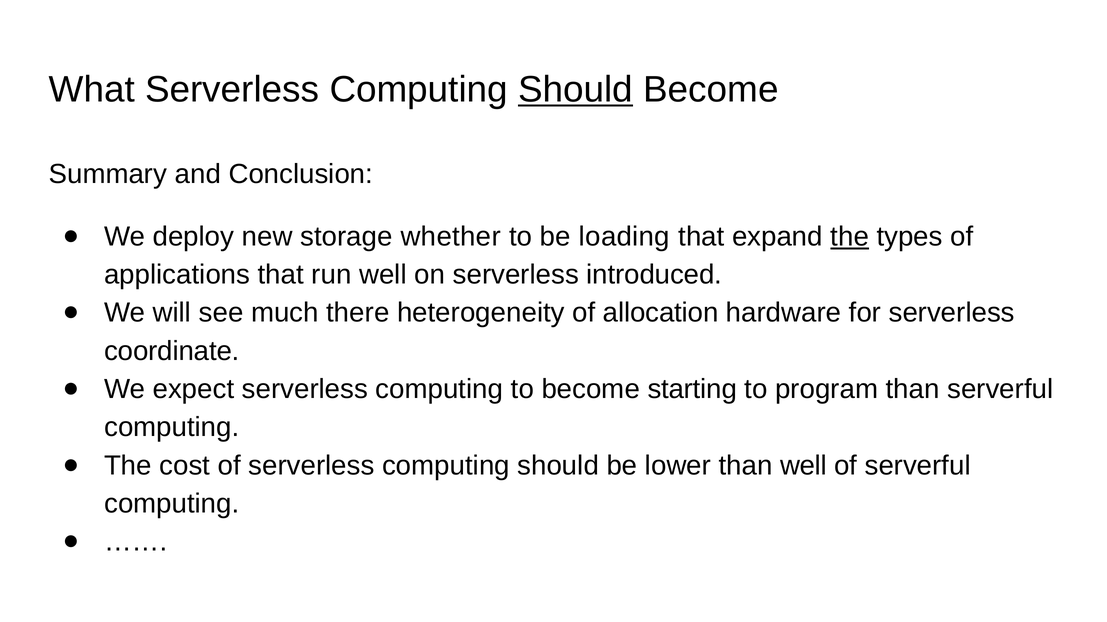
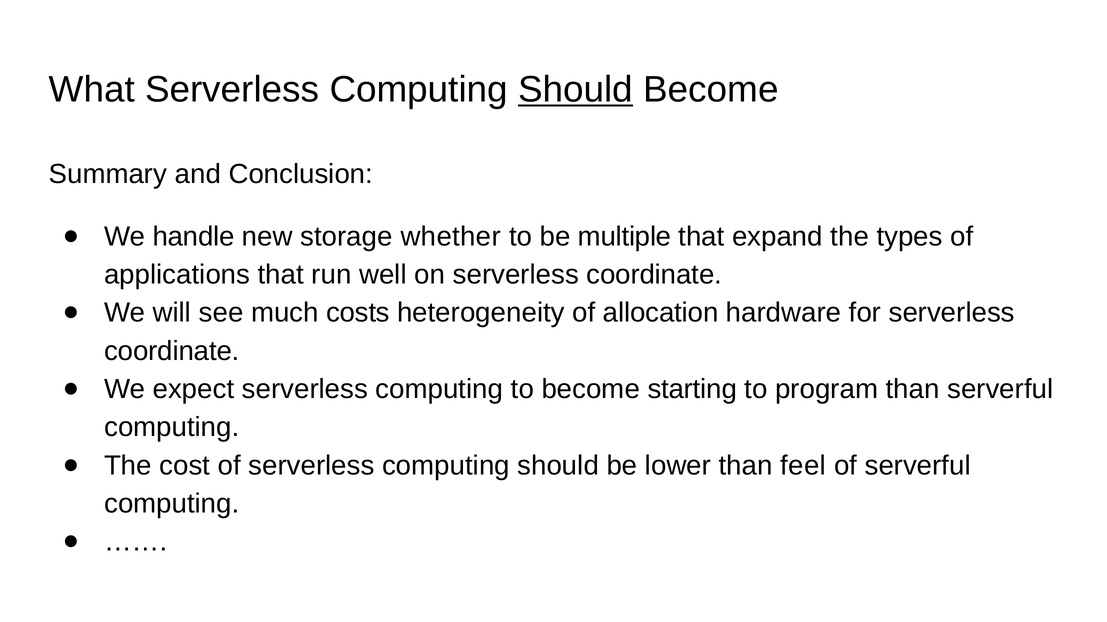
deploy: deploy -> handle
loading: loading -> multiple
the at (850, 237) underline: present -> none
on serverless introduced: introduced -> coordinate
there: there -> costs
than well: well -> feel
